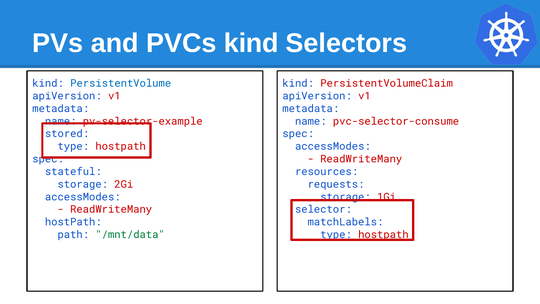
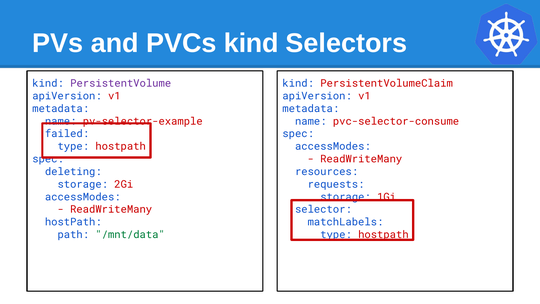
PersistentVolume colour: blue -> purple
stored: stored -> failed
stateful: stateful -> deleting
